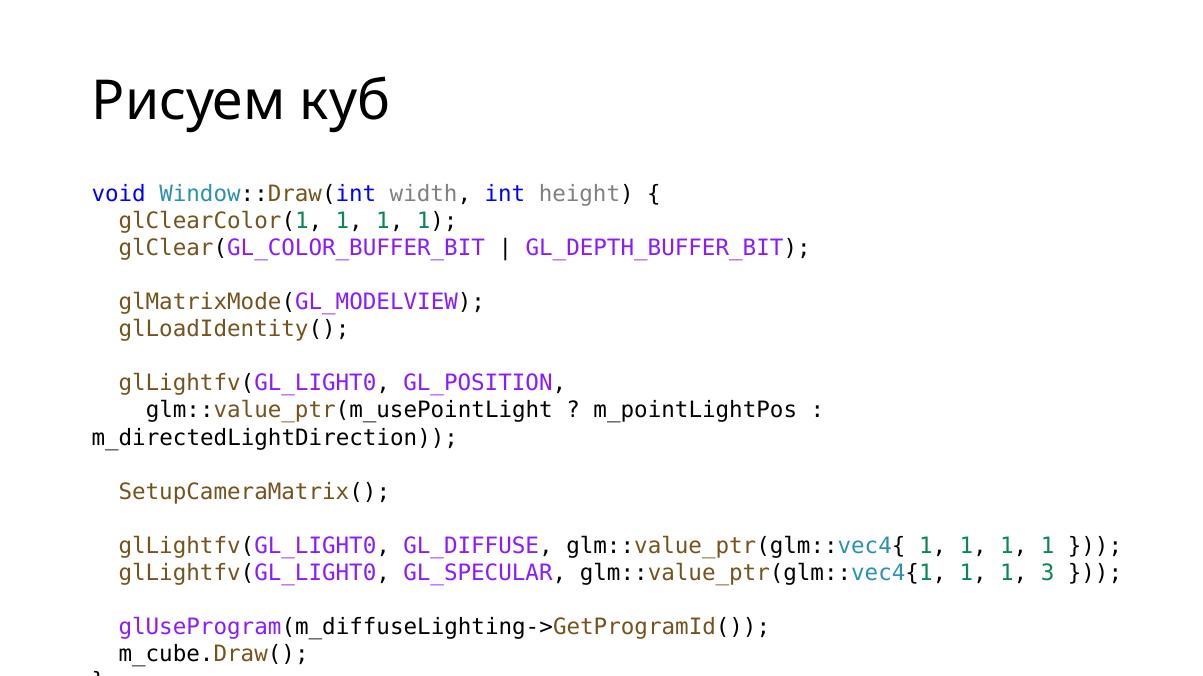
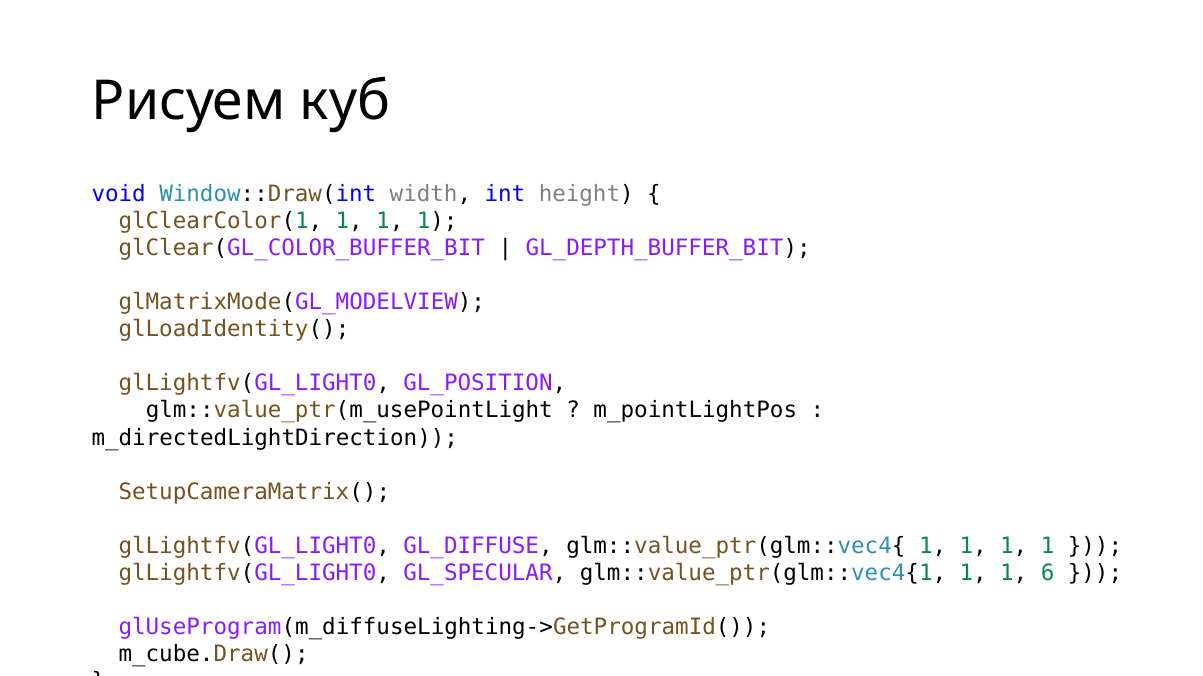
3: 3 -> 6
